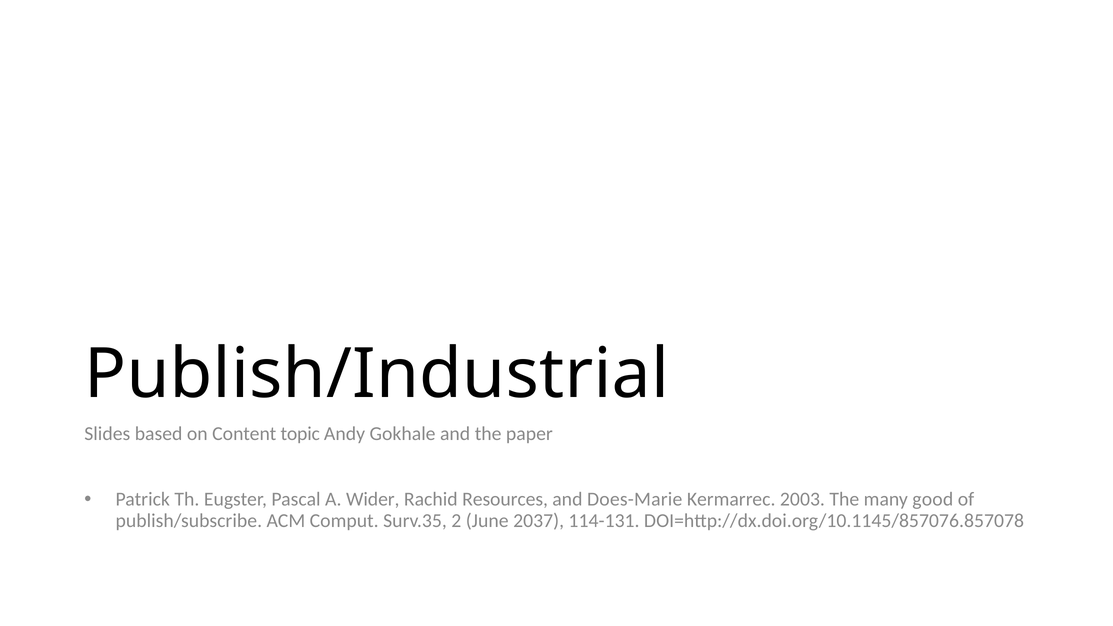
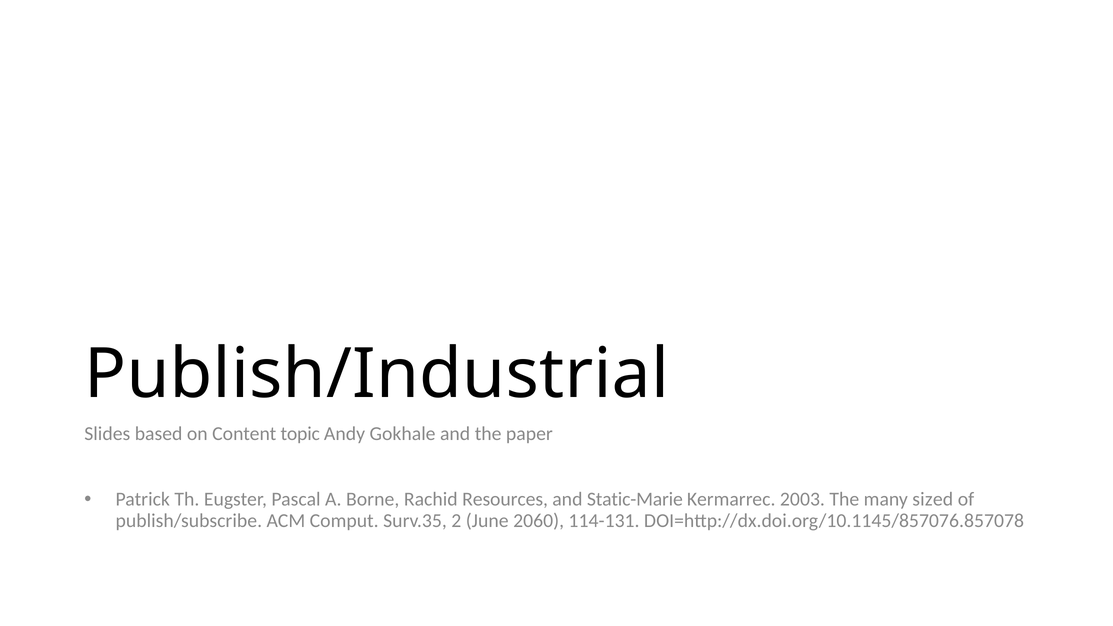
Wider: Wider -> Borne
Does-Marie: Does-Marie -> Static-Marie
good: good -> sized
2037: 2037 -> 2060
